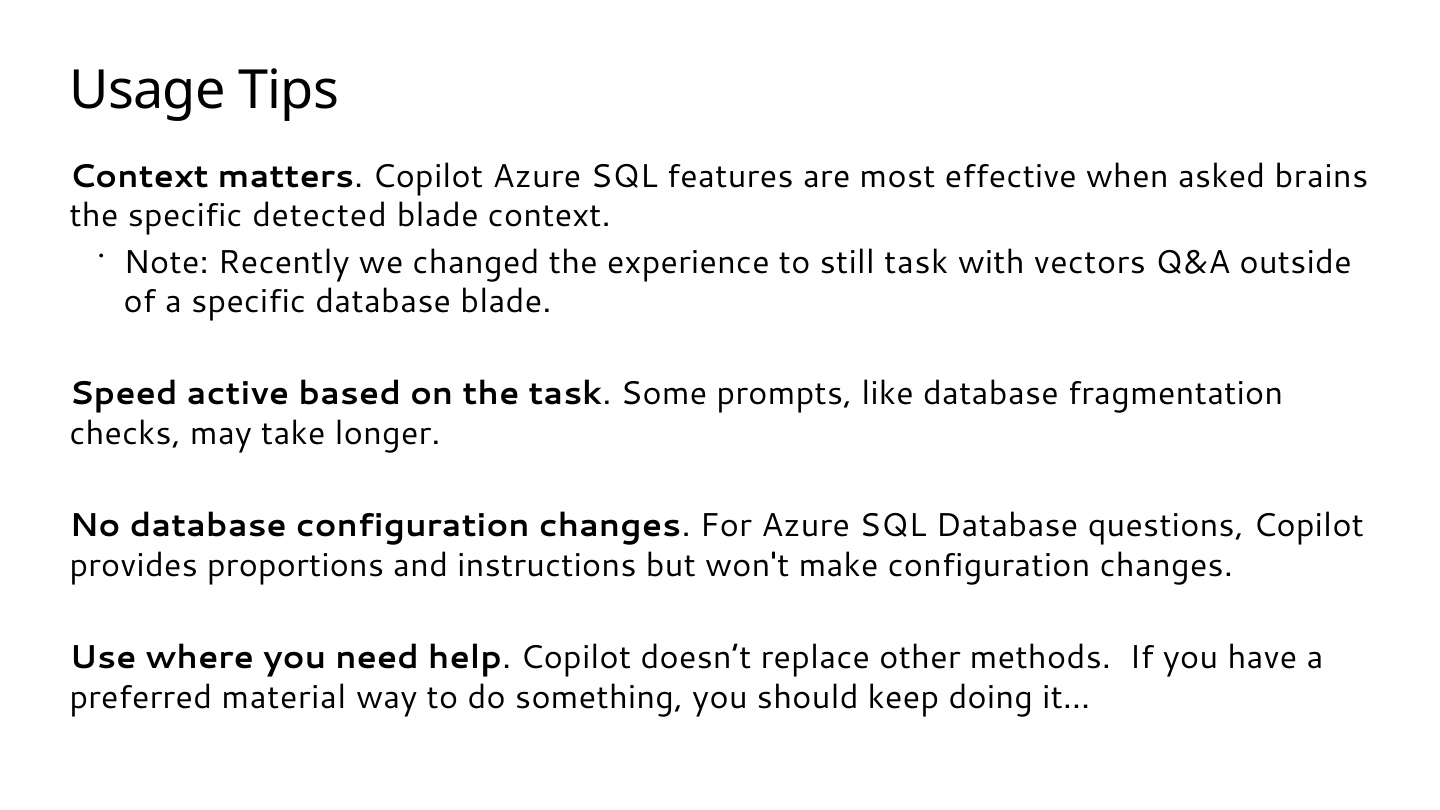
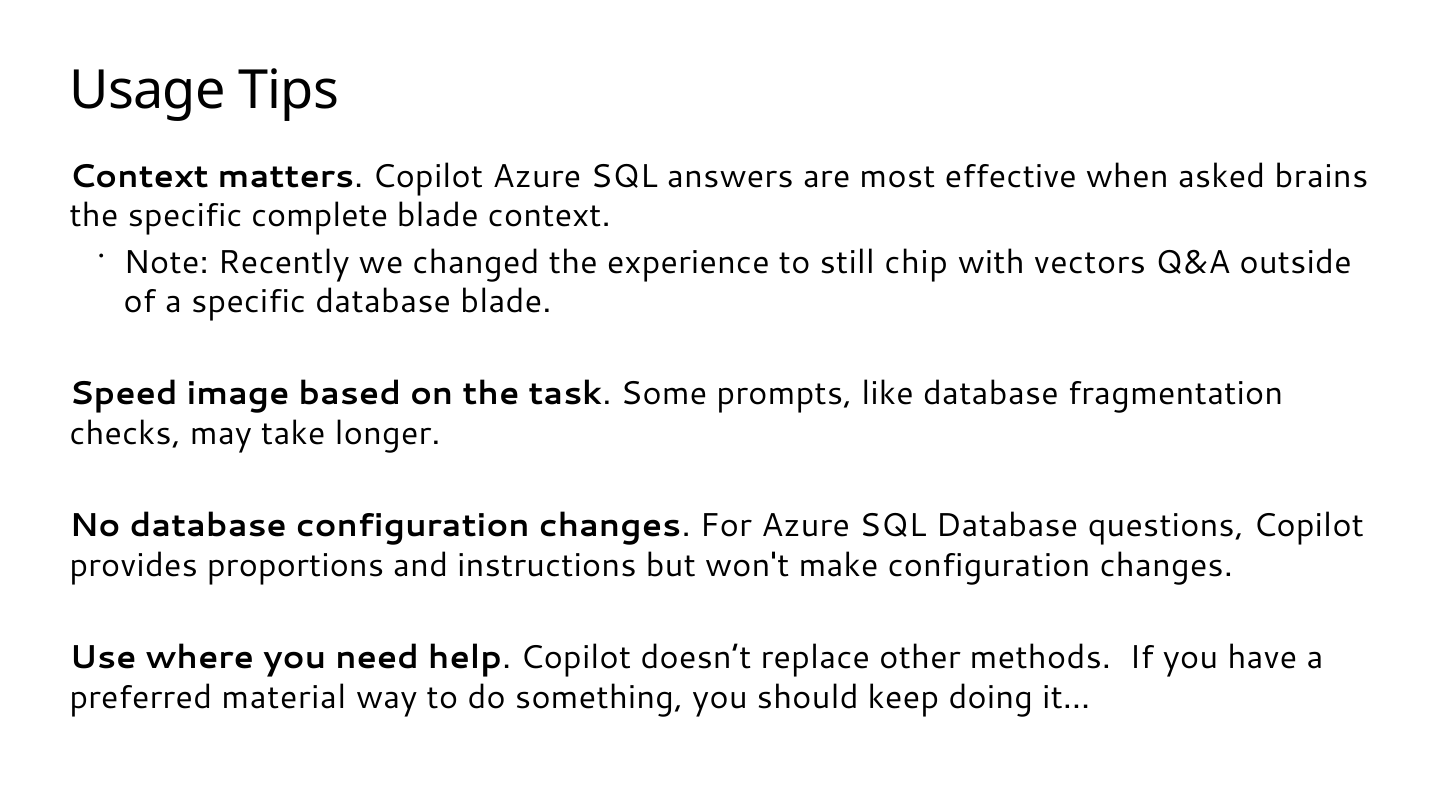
features: features -> answers
detected: detected -> complete
still task: task -> chip
active: active -> image
